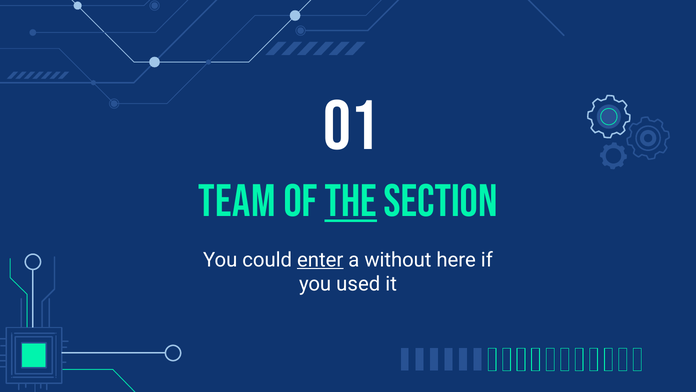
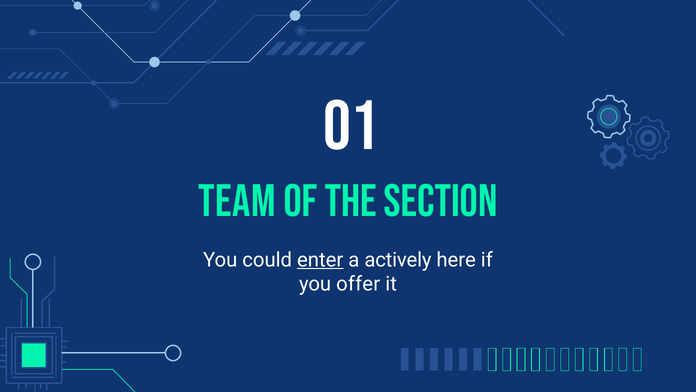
THE underline: present -> none
without: without -> actively
used: used -> offer
